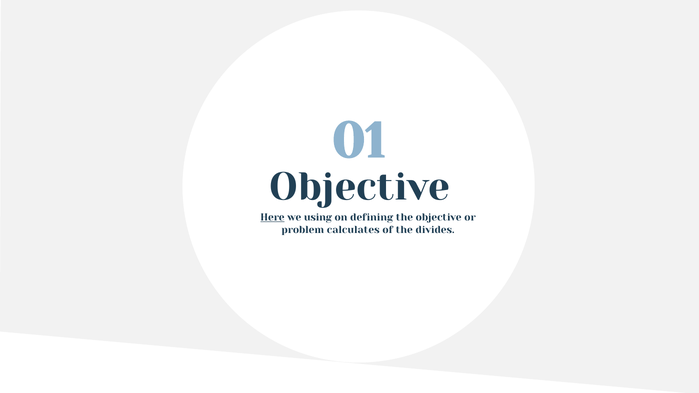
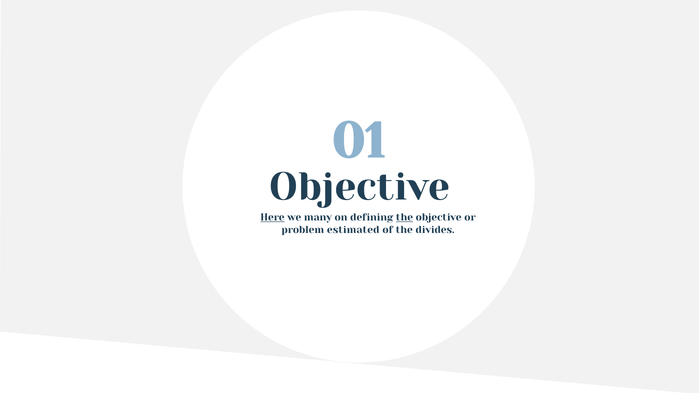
using: using -> many
the at (404, 218) underline: none -> present
calculates: calculates -> estimated
